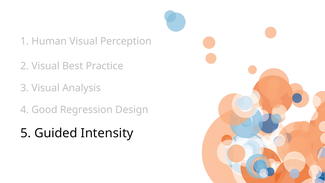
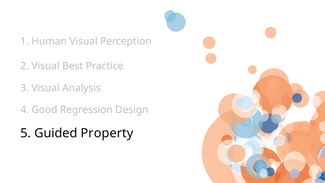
Intensity: Intensity -> Property
